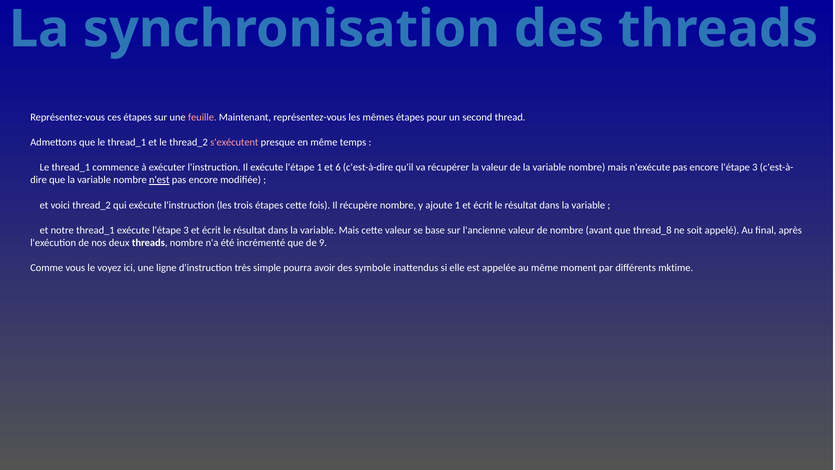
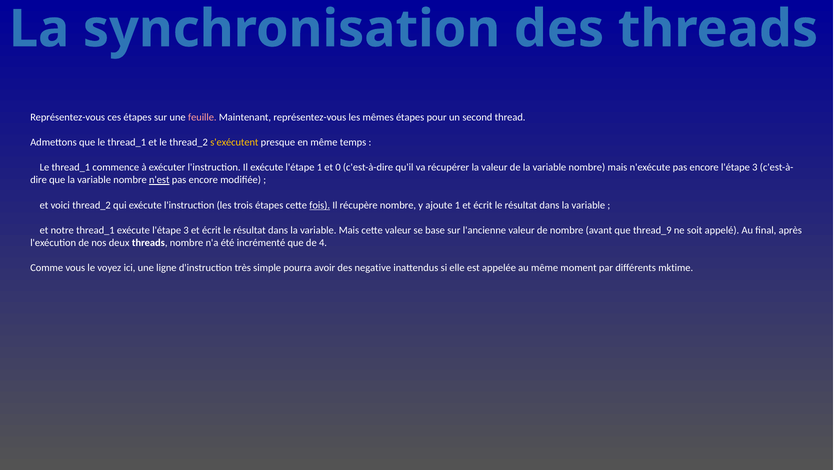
s'exécutent colour: pink -> yellow
6: 6 -> 0
fois underline: none -> present
thread_8: thread_8 -> thread_9
9: 9 -> 4
symbole: symbole -> negative
